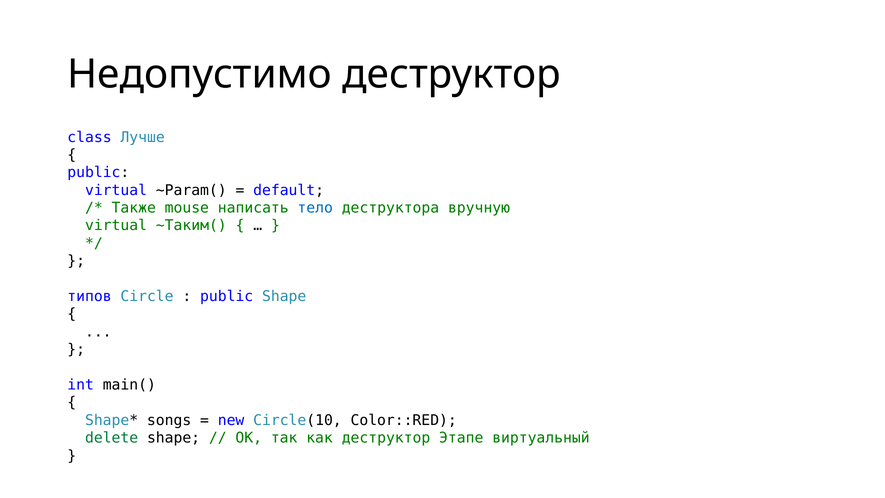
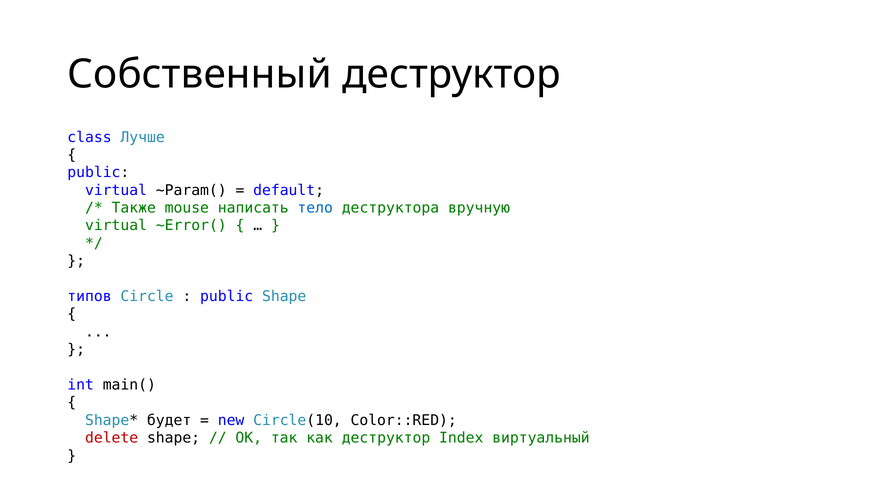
Недопустимо: Недопустимо -> Собственный
~Таким(: ~Таким( -> ~Error(
songs: songs -> будет
delete colour: green -> red
Этапе: Этапе -> Index
